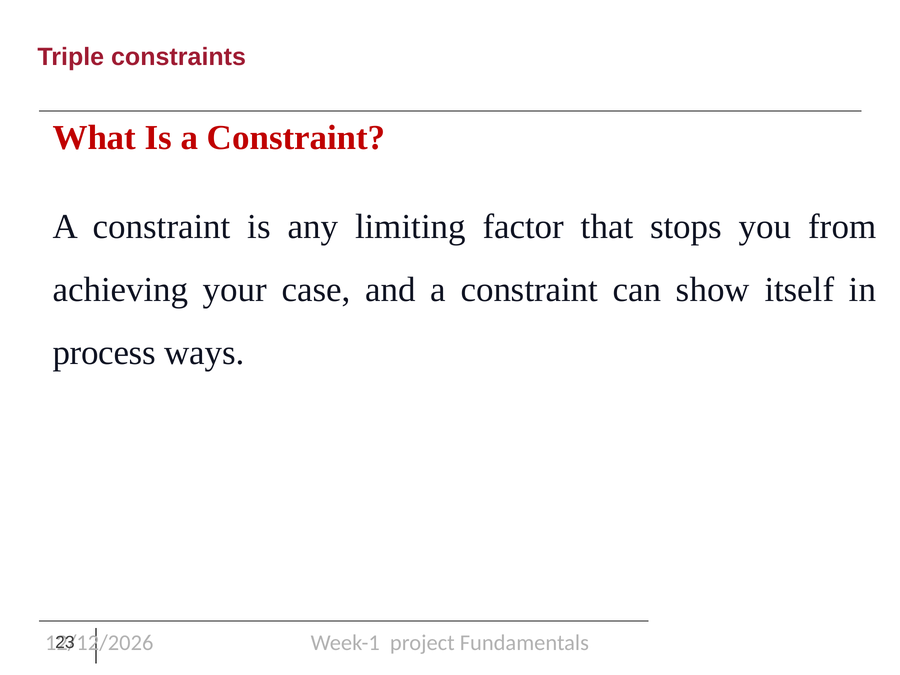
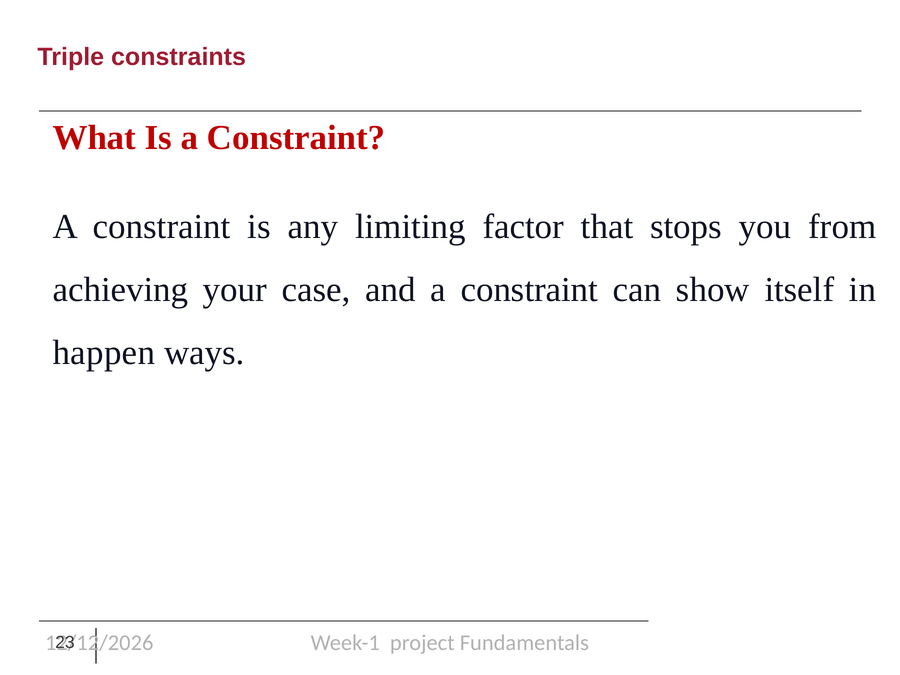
process: process -> happen
